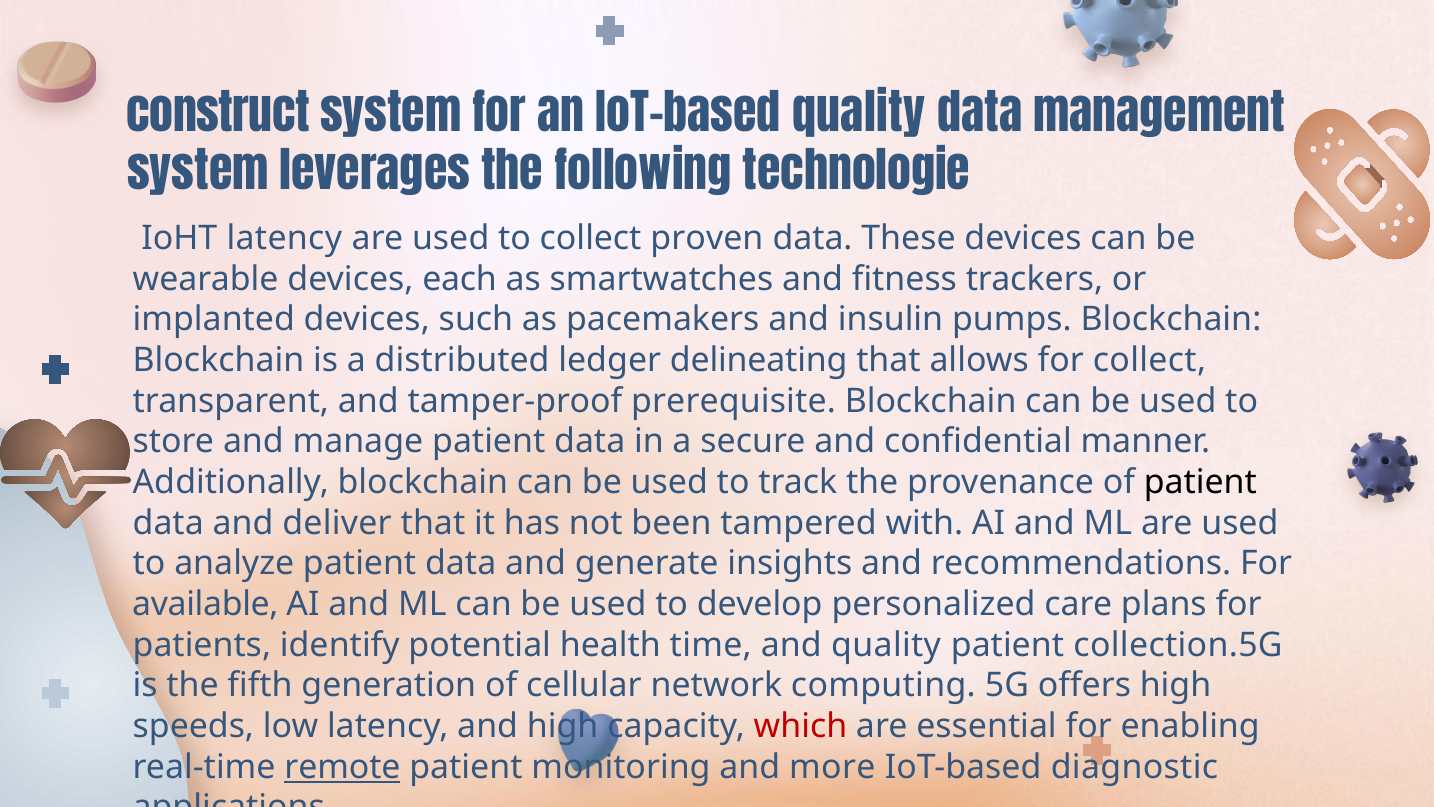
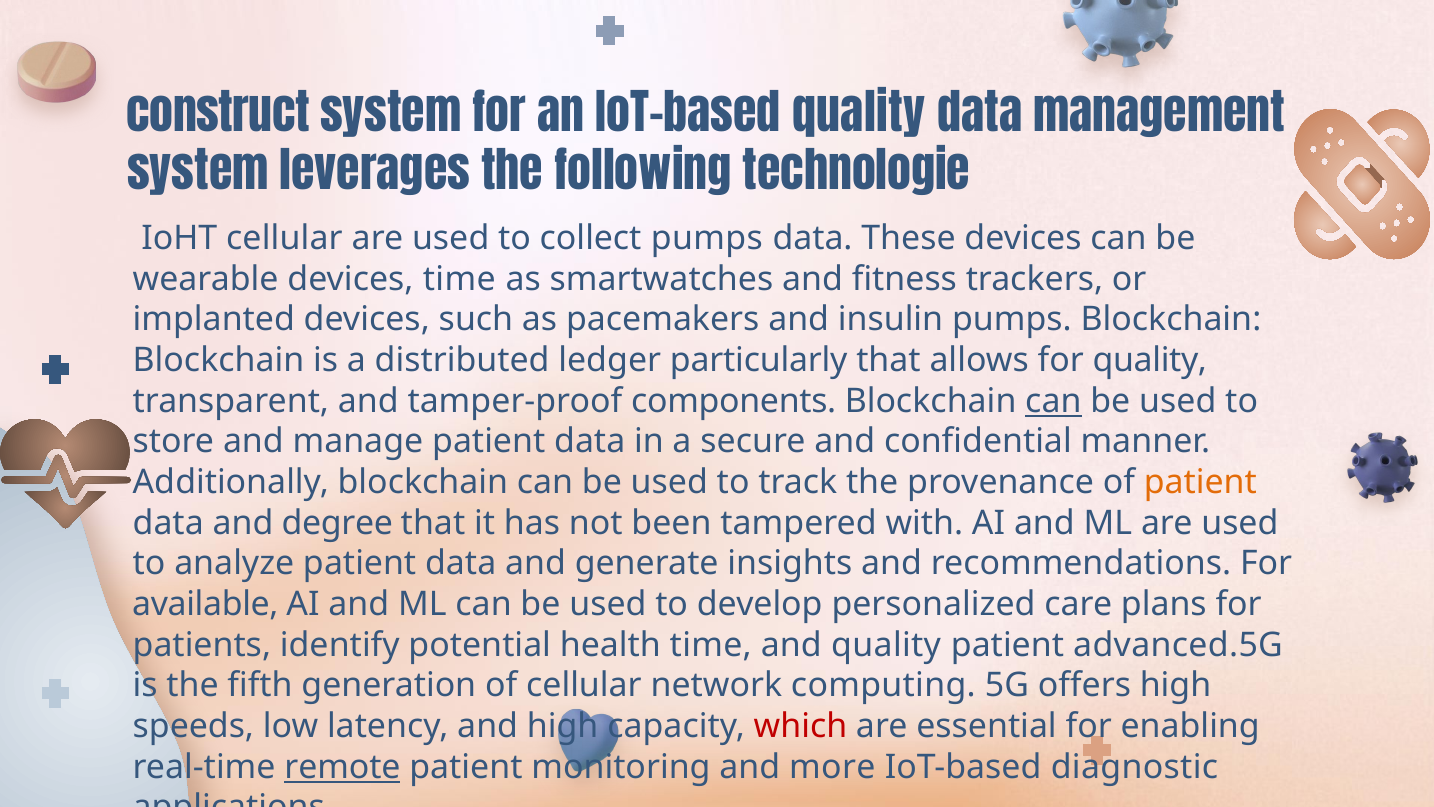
IoHT latency: latency -> cellular
collect proven: proven -> pumps
devices each: each -> time
delineating: delineating -> particularly
for collect: collect -> quality
prerequisite: prerequisite -> components
can at (1053, 401) underline: none -> present
patient at (1200, 482) colour: black -> orange
deliver: deliver -> degree
collection.5G: collection.5G -> advanced.5G
